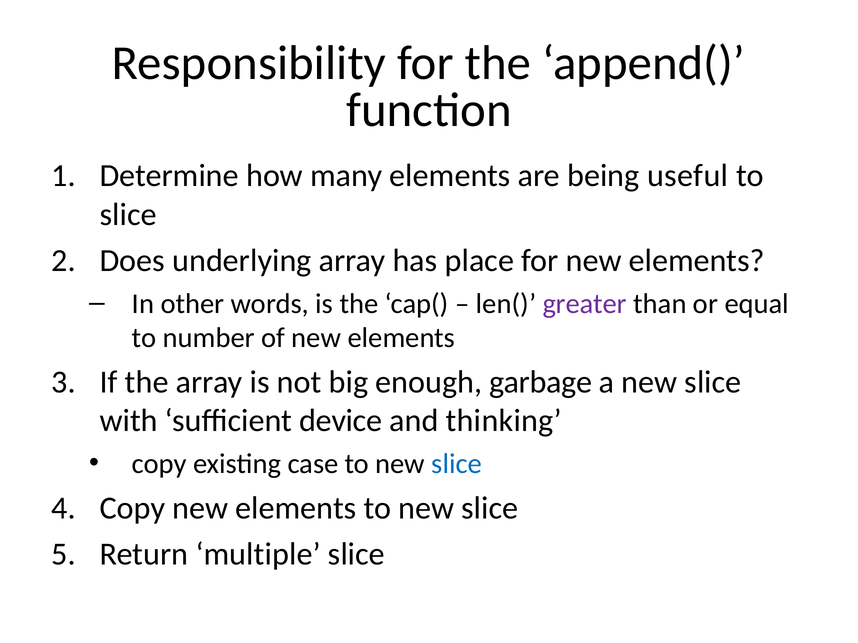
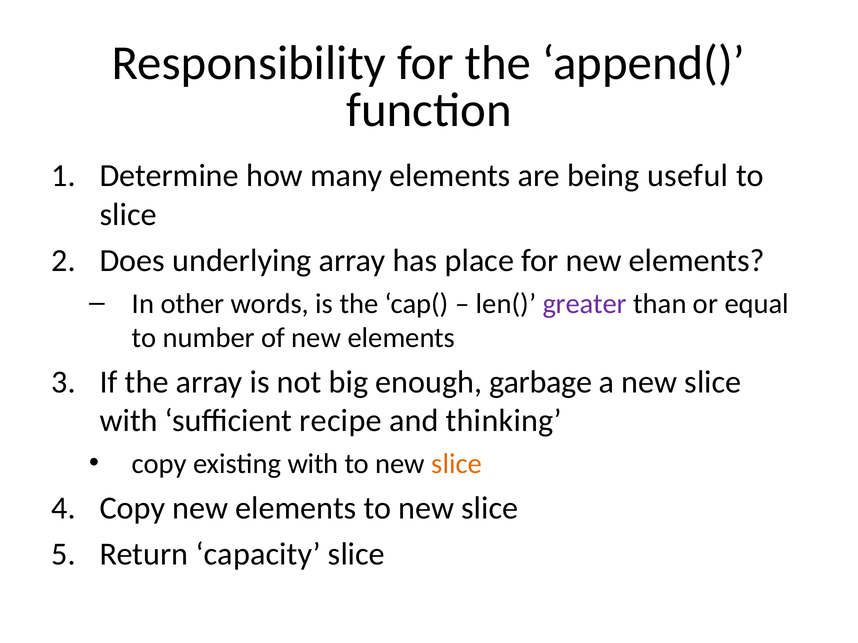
device: device -> recipe
existing case: case -> with
slice at (457, 464) colour: blue -> orange
multiple: multiple -> capacity
